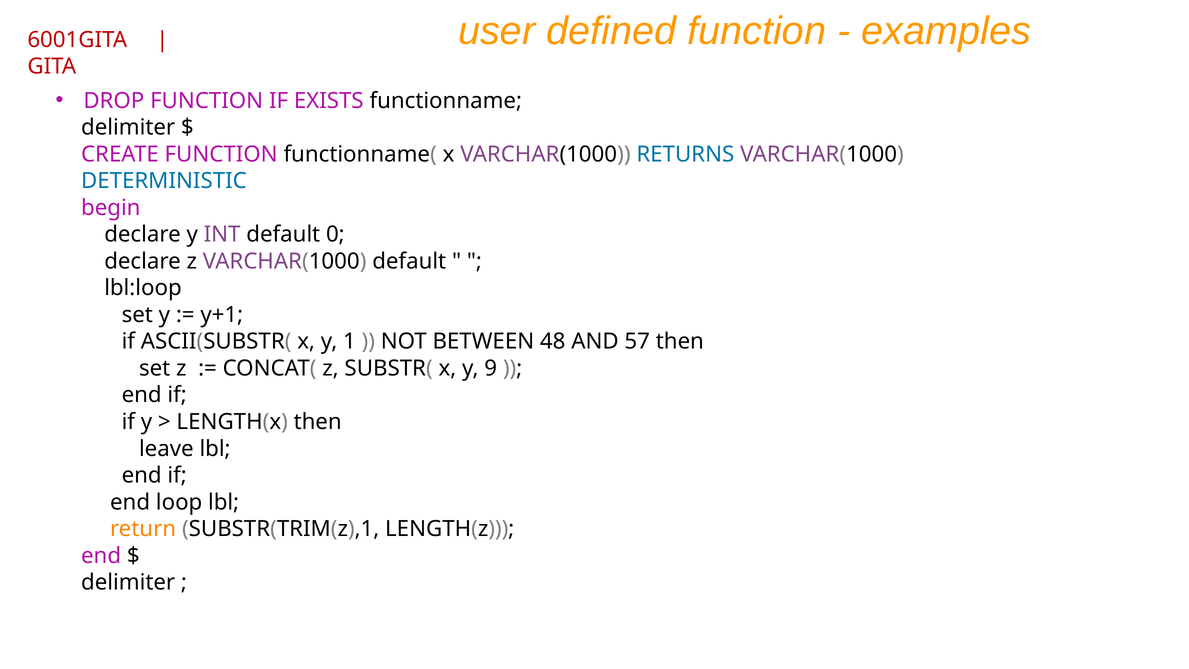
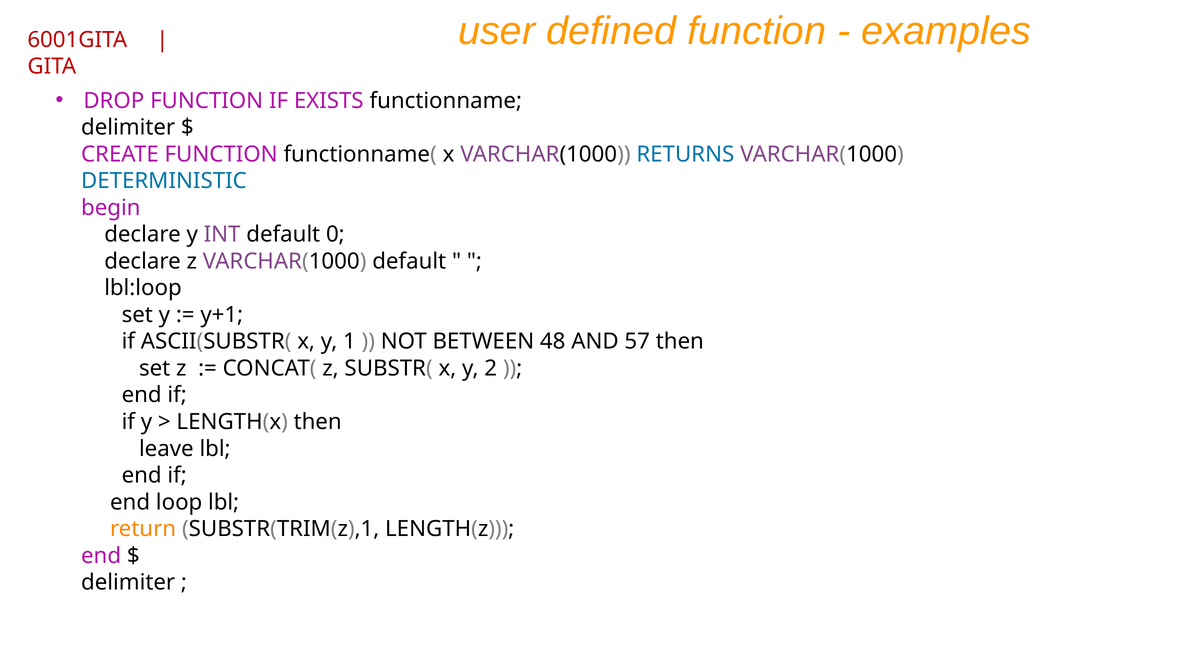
9: 9 -> 2
